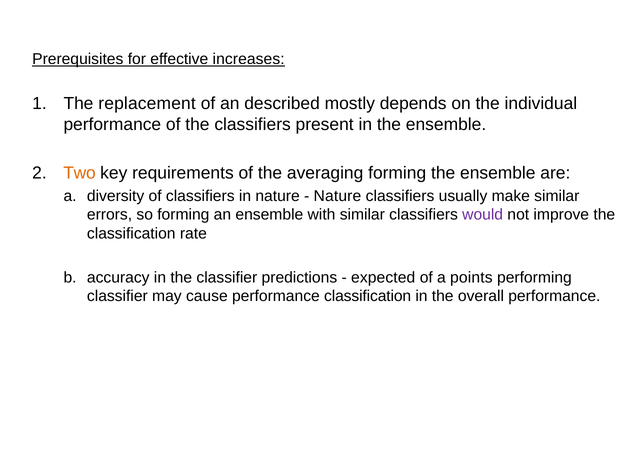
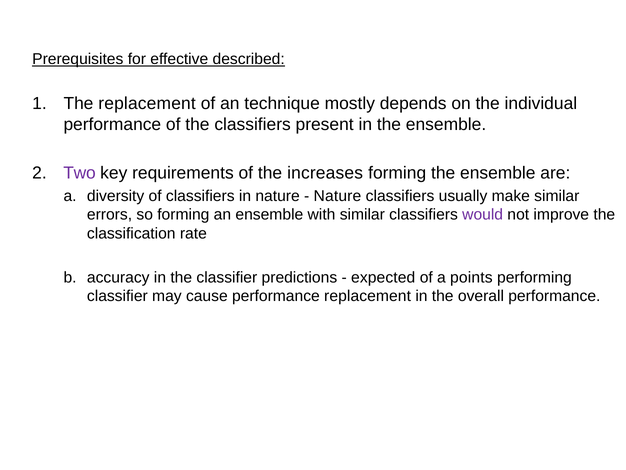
increases: increases -> described
described: described -> technique
Two colour: orange -> purple
averaging: averaging -> increases
performance classification: classification -> replacement
